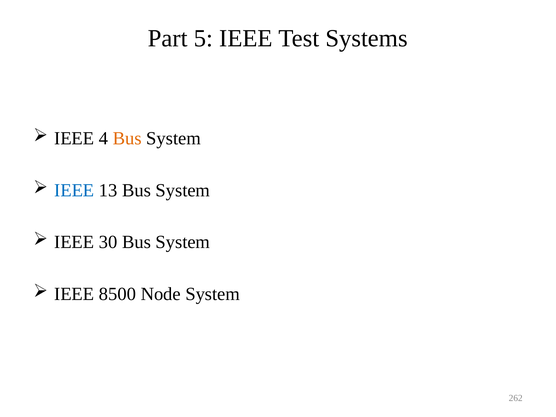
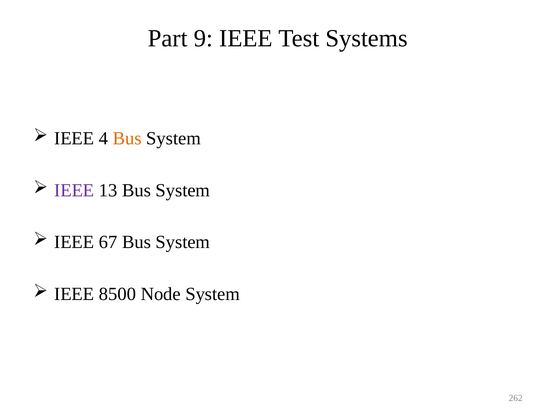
5: 5 -> 9
IEEE at (74, 190) colour: blue -> purple
30: 30 -> 67
